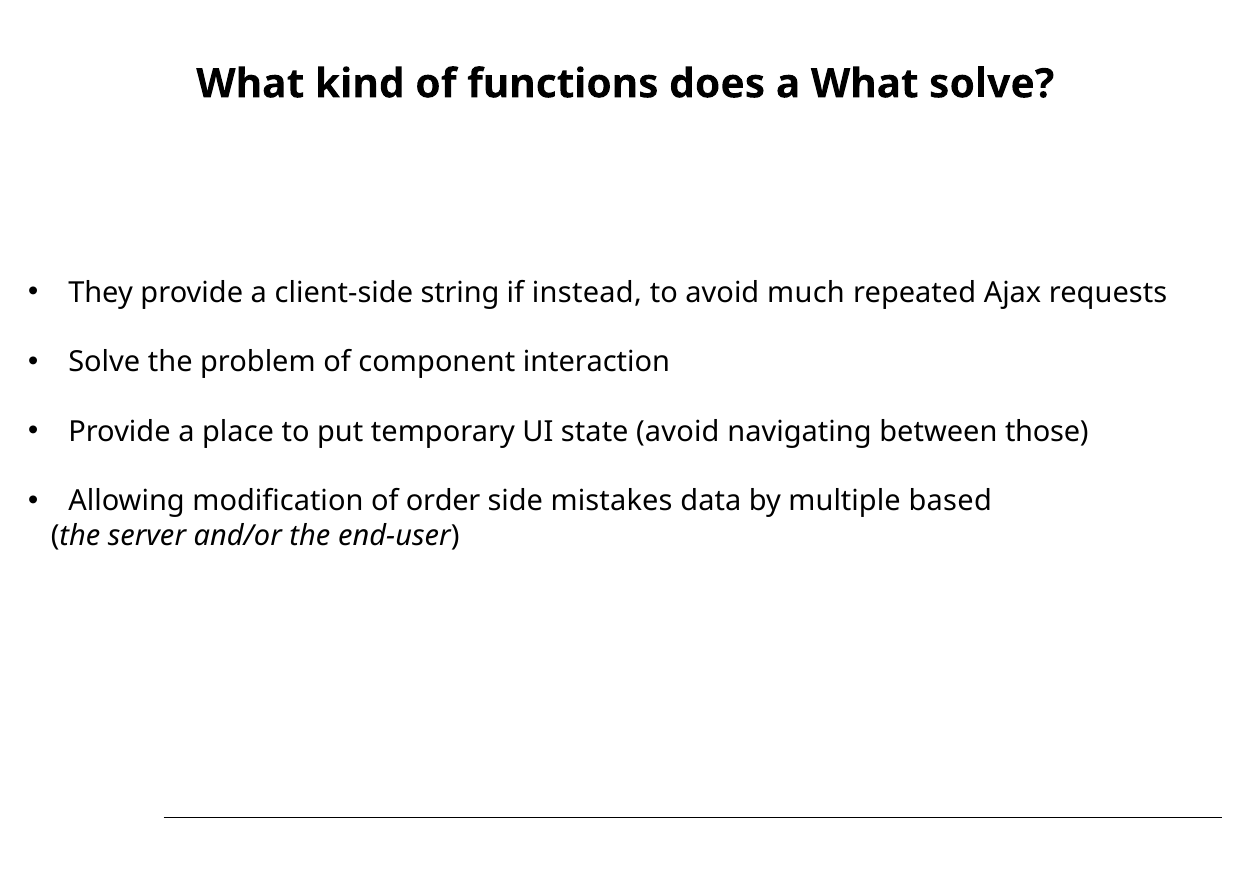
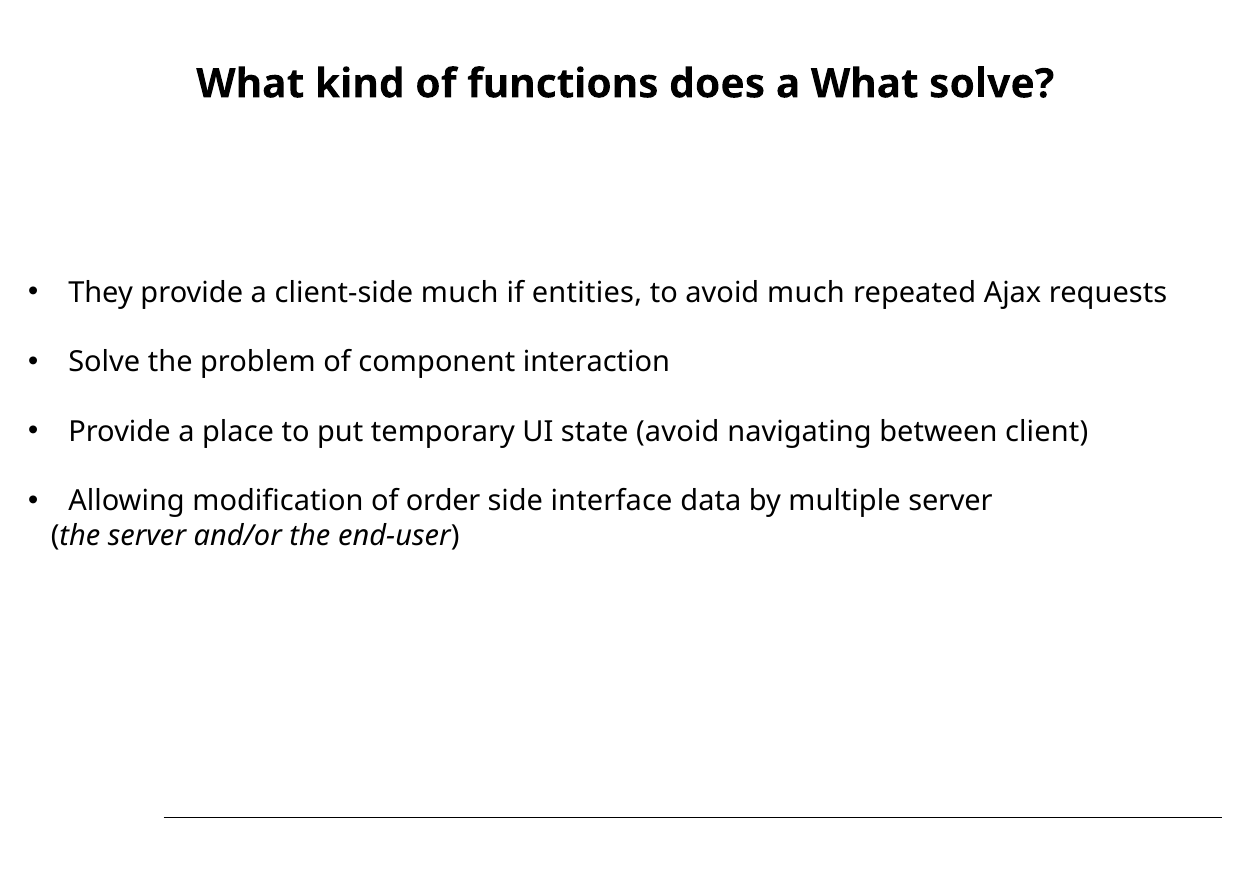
client-side string: string -> much
instead: instead -> entities
those: those -> client
mistakes: mistakes -> interface
multiple based: based -> server
